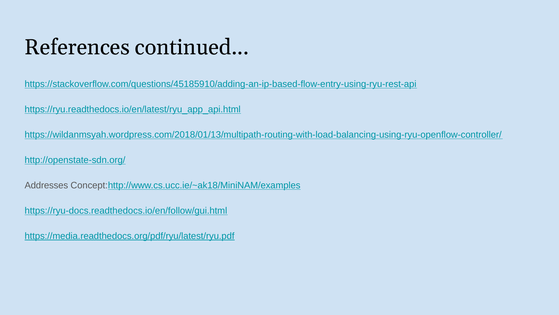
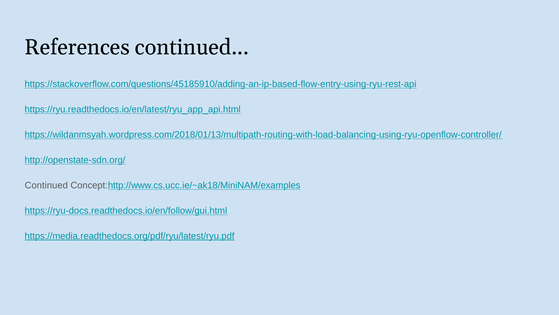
Addresses at (46, 185): Addresses -> Continued
